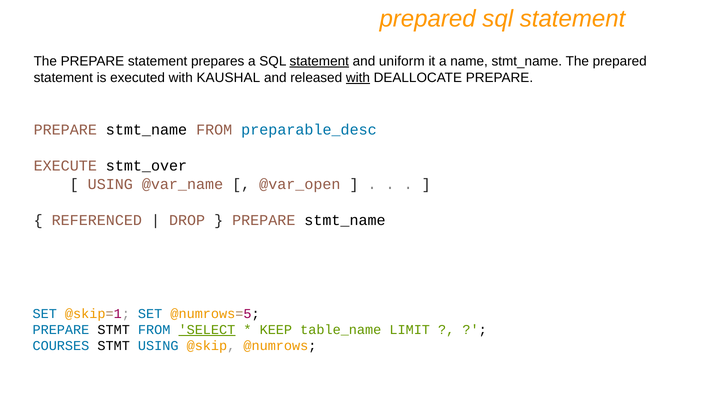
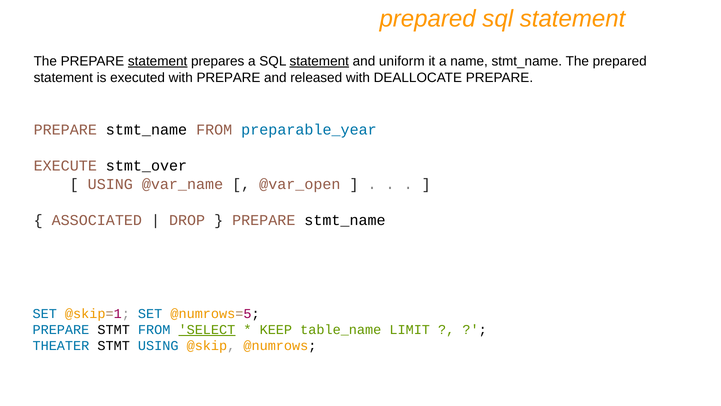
statement at (158, 61) underline: none -> present
with KAUSHAL: KAUSHAL -> PREPARE
with at (358, 77) underline: present -> none
preparable_desc: preparable_desc -> preparable_year
REFERENCED: REFERENCED -> ASSOCIATED
COURSES: COURSES -> THEATER
